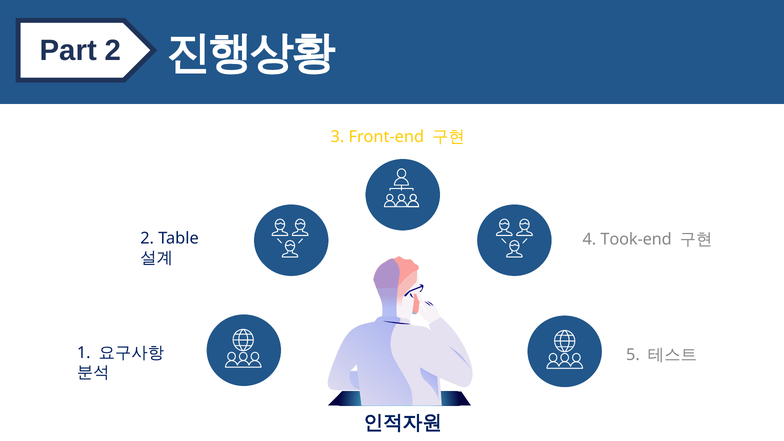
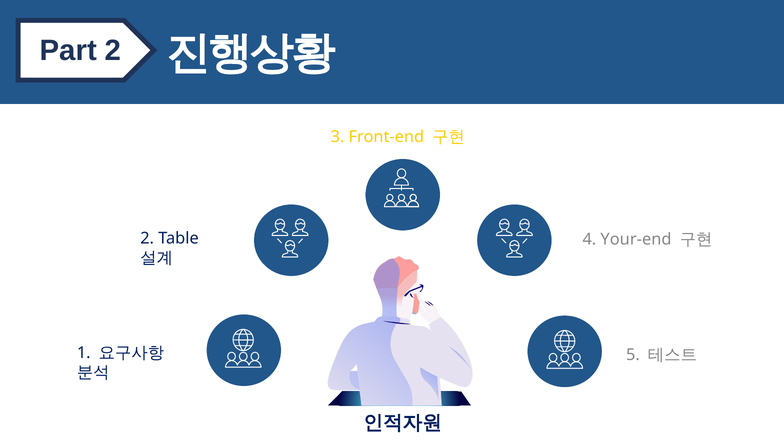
Took-end: Took-end -> Your-end
